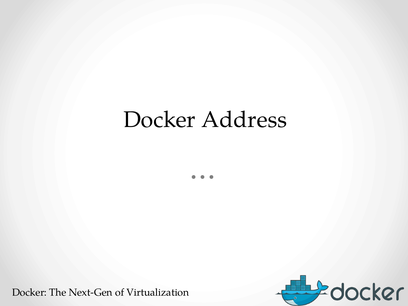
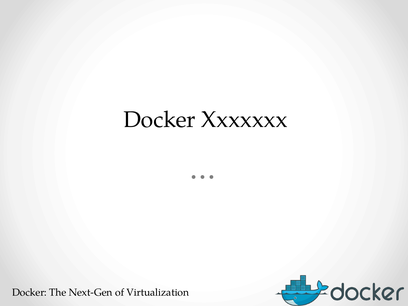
Address: Address -> Xxxxxxx
